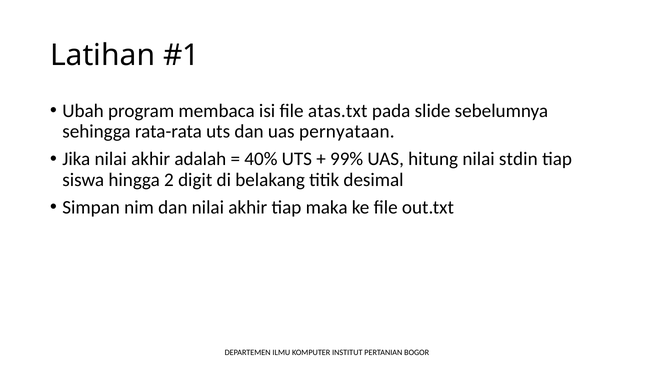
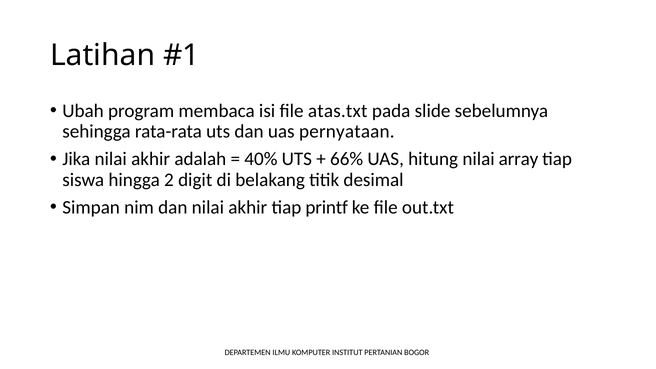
99%: 99% -> 66%
stdin: stdin -> array
maka: maka -> printf
